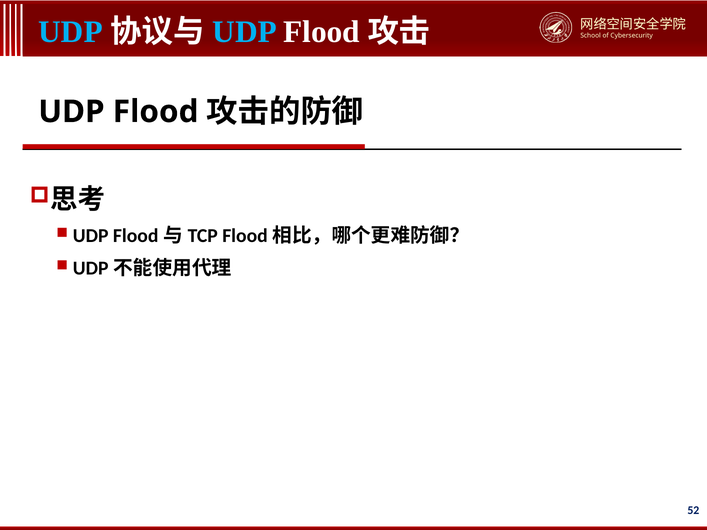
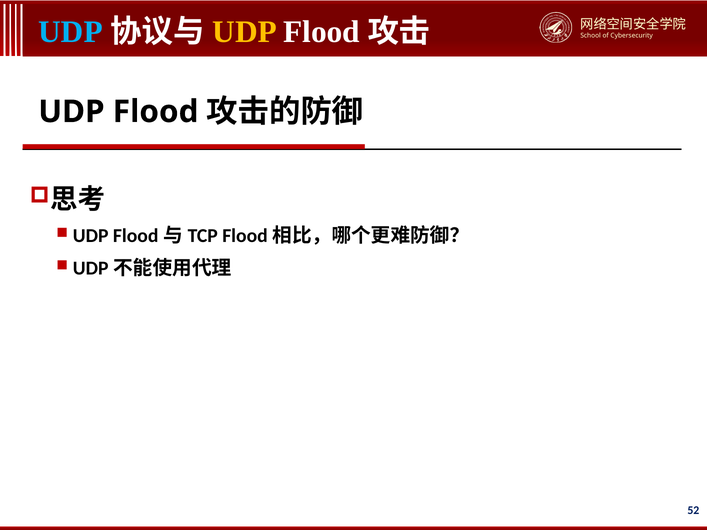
UDP at (245, 32) colour: light blue -> yellow
